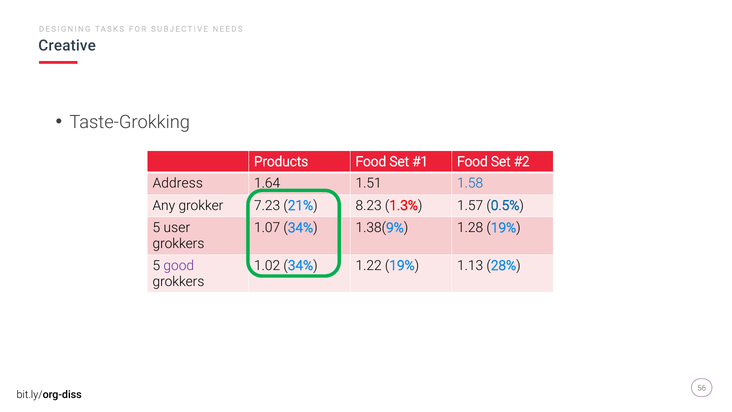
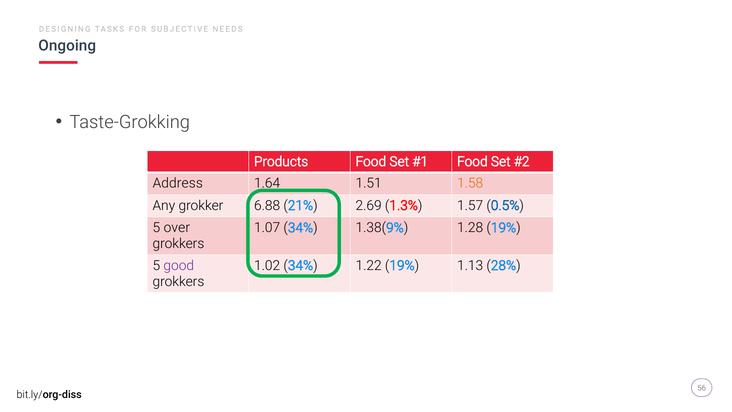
Creative: Creative -> Ongoing
1.58 colour: blue -> orange
7.23: 7.23 -> 6.88
8.23: 8.23 -> 2.69
user: user -> over
